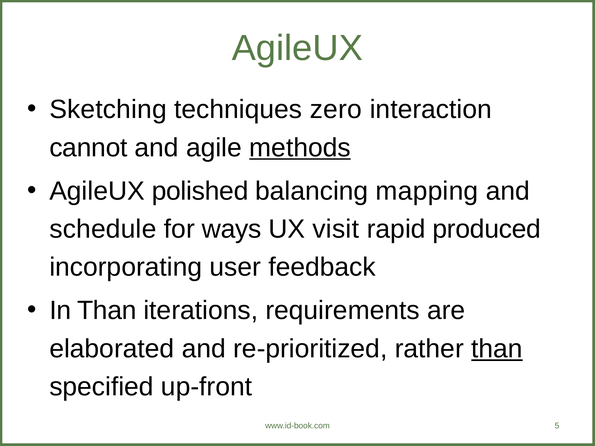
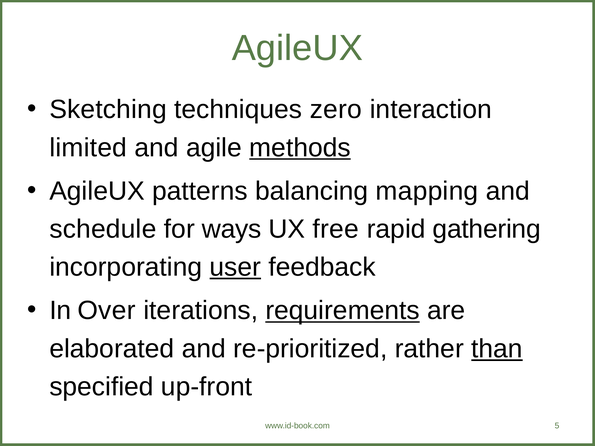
cannot: cannot -> limited
polished: polished -> patterns
visit: visit -> free
produced: produced -> gathering
user underline: none -> present
In Than: Than -> Over
requirements underline: none -> present
